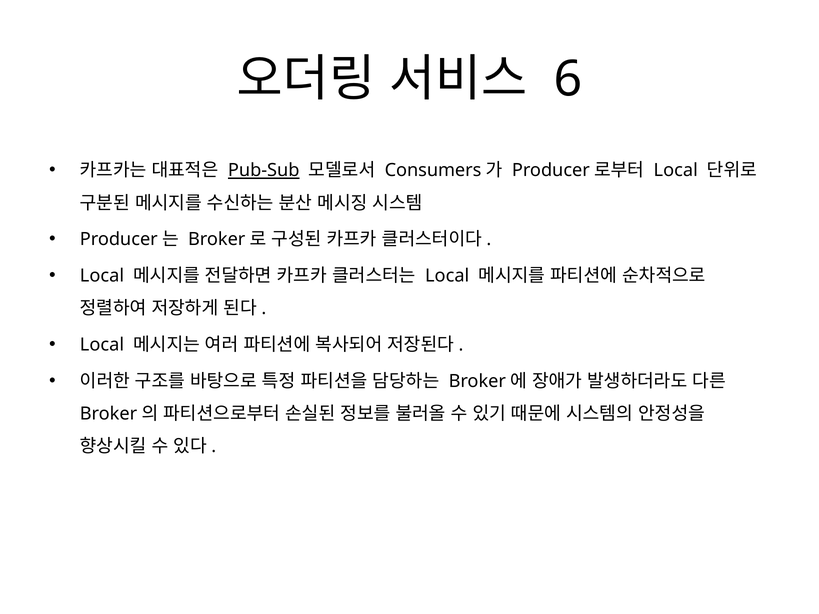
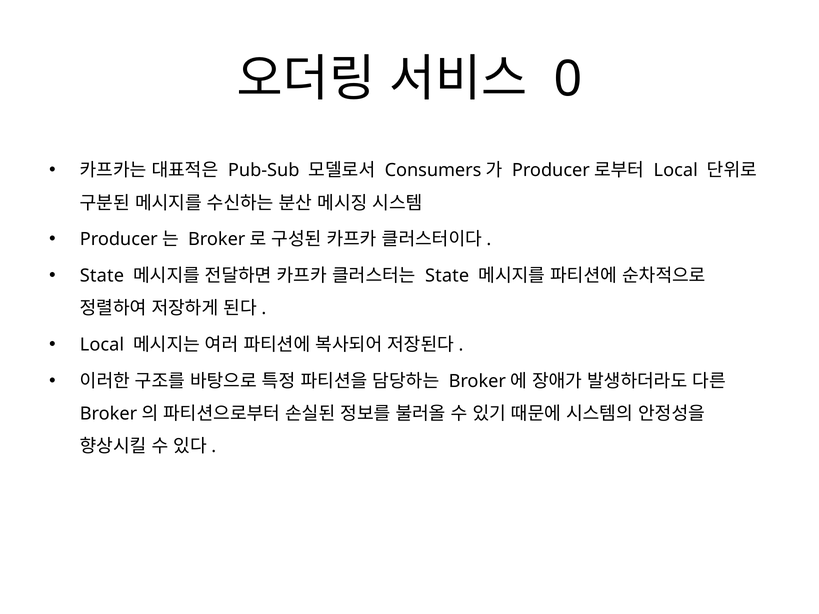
6: 6 -> 0
Pub-Sub underline: present -> none
Local at (102, 276): Local -> State
Local at (447, 276): Local -> State
